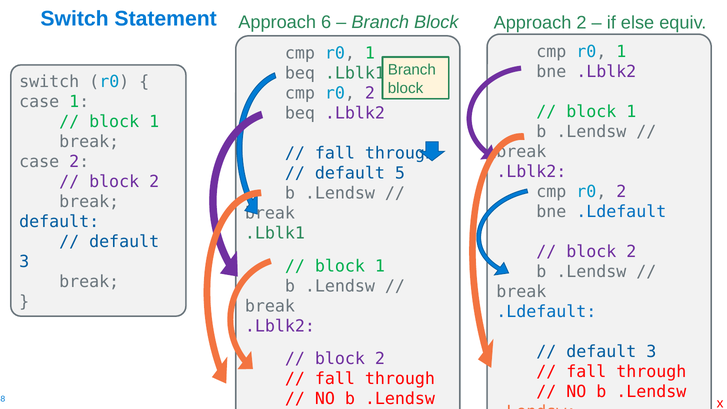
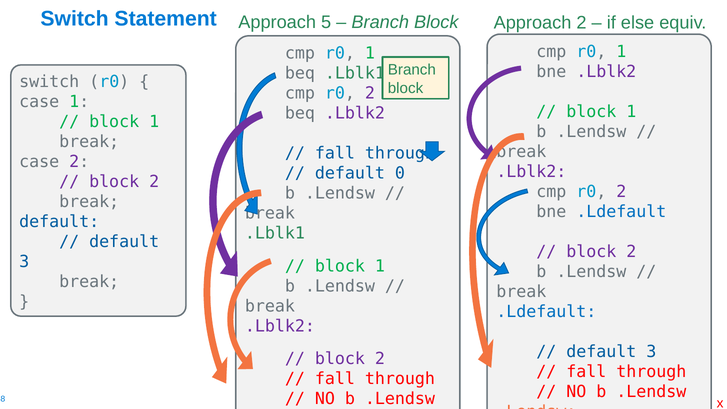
6: 6 -> 5
5: 5 -> 0
